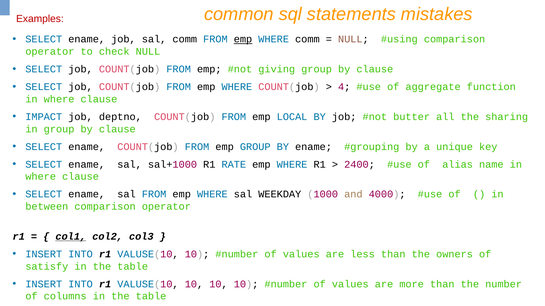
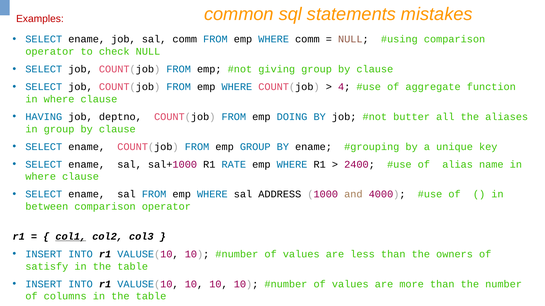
emp at (243, 39) underline: present -> none
IMPACT: IMPACT -> HAVING
LOCAL: LOCAL -> DOING
sharing: sharing -> aliases
WEEKDAY: WEEKDAY -> ADDRESS
